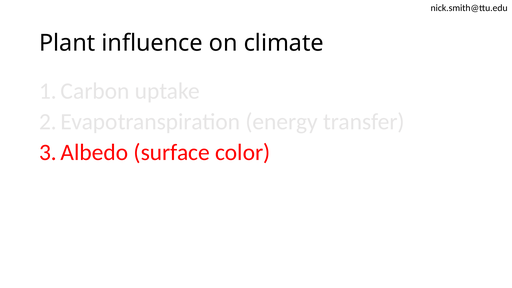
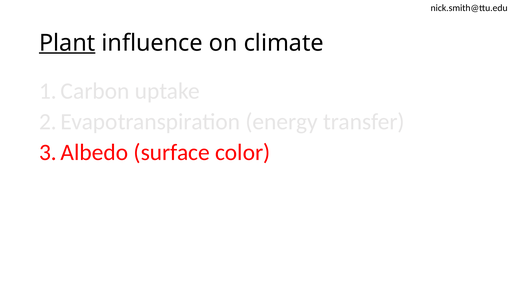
Plant underline: none -> present
